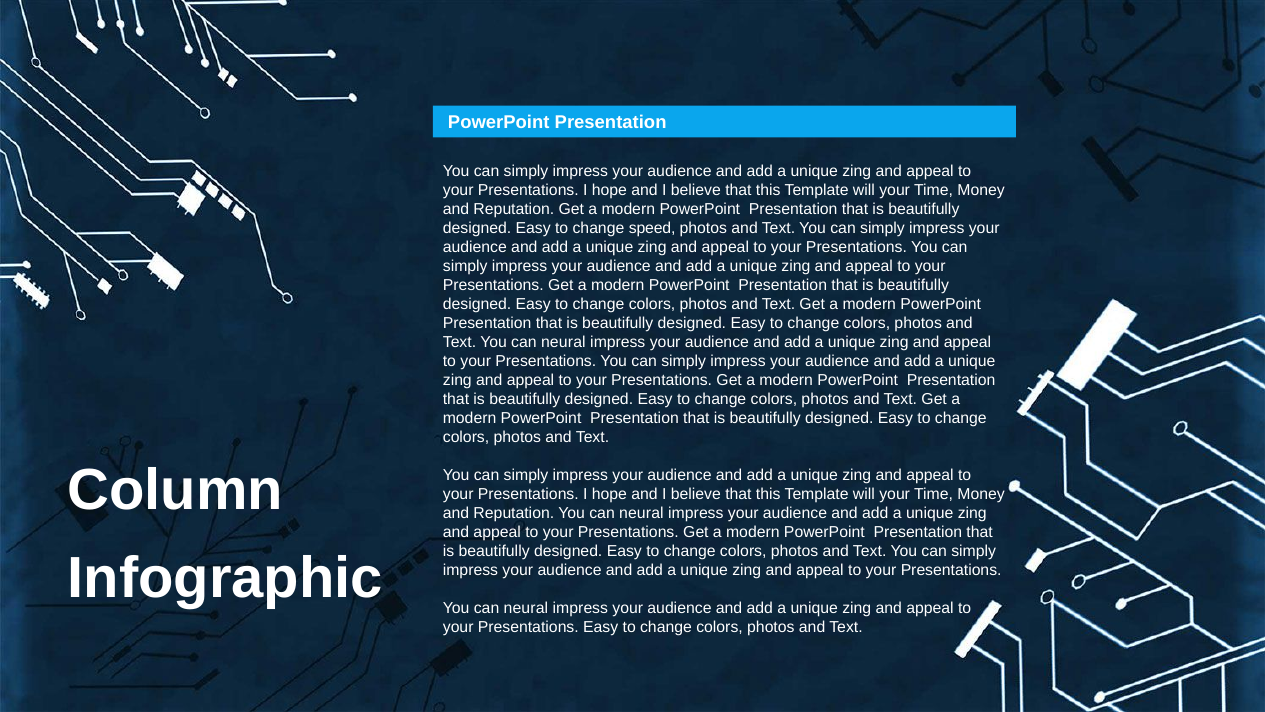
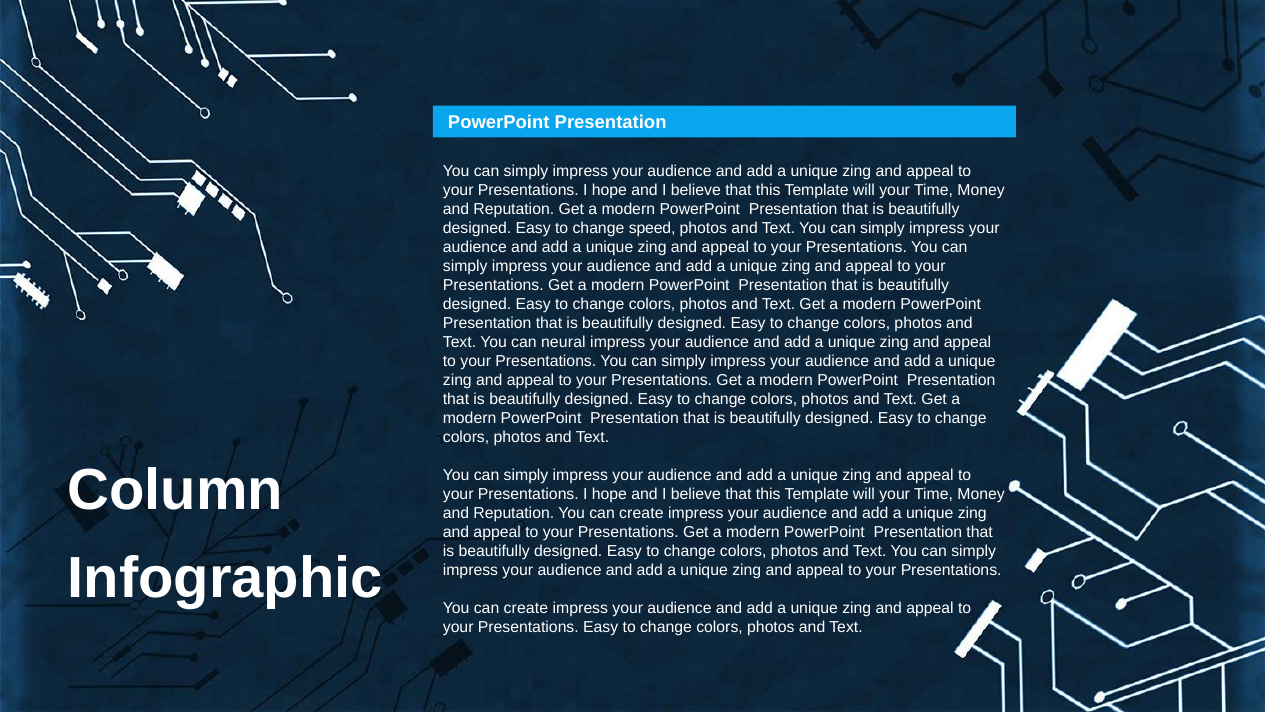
Reputation You can neural: neural -> create
neural at (526, 607): neural -> create
